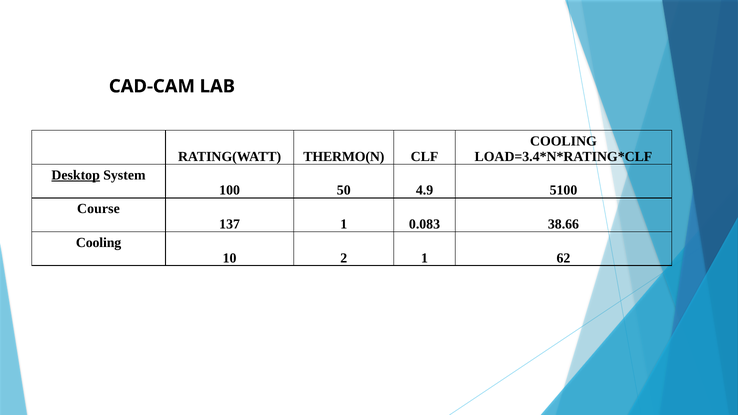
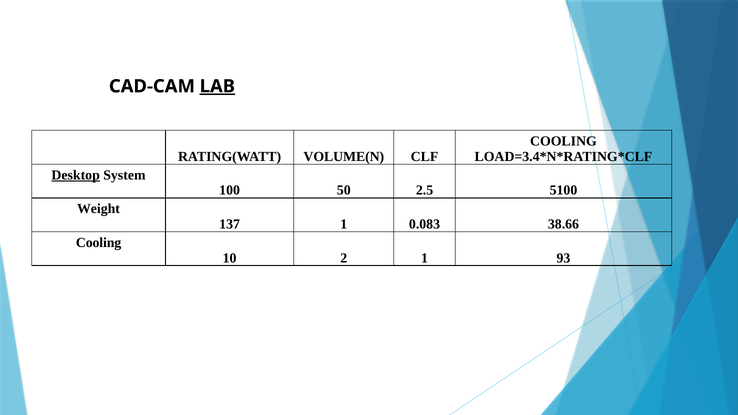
LAB underline: none -> present
THERMO(N: THERMO(N -> VOLUME(N
4.9: 4.9 -> 2.5
Course: Course -> Weight
62: 62 -> 93
